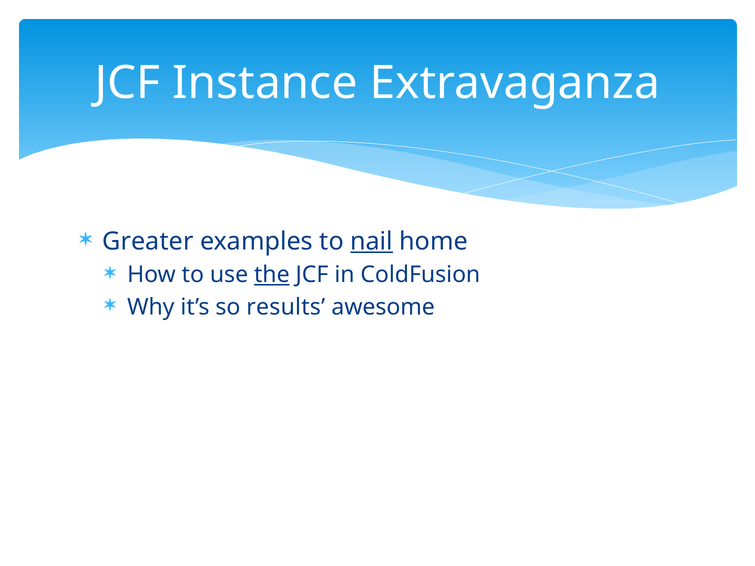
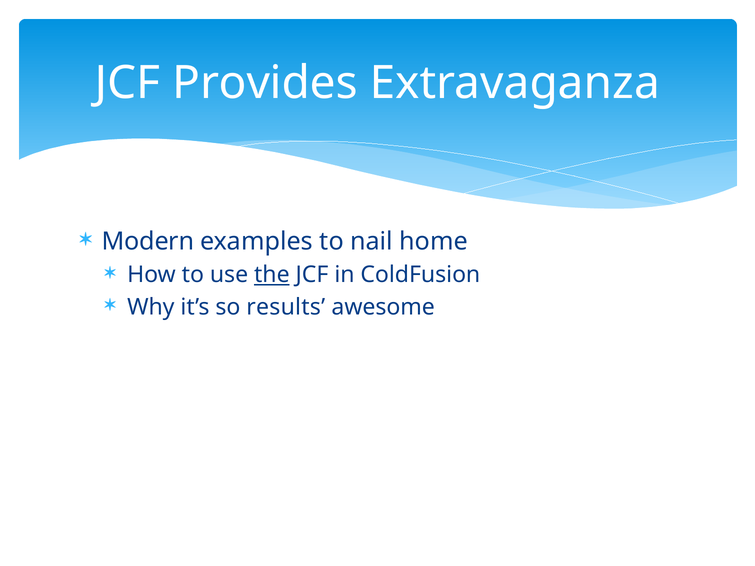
Instance: Instance -> Provides
Greater: Greater -> Modern
nail underline: present -> none
